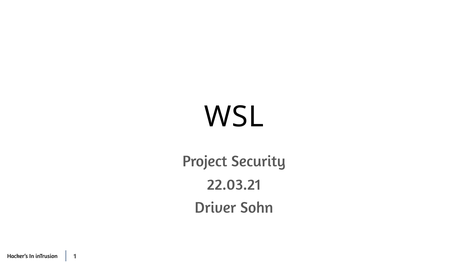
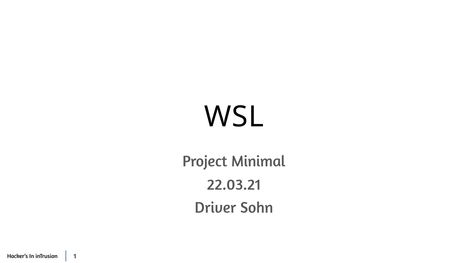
Security: Security -> Minimal
